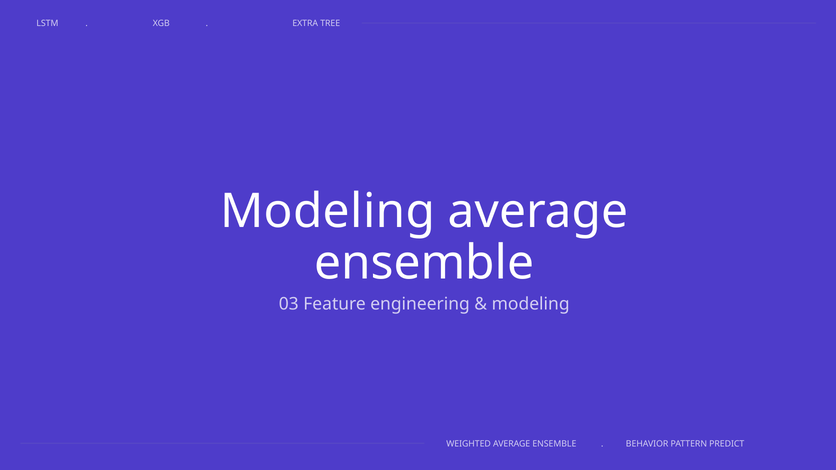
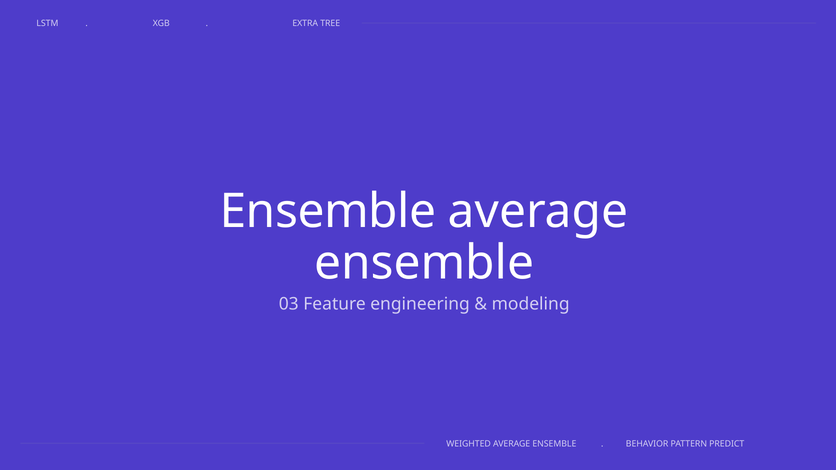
Modeling at (328, 211): Modeling -> Ensemble
